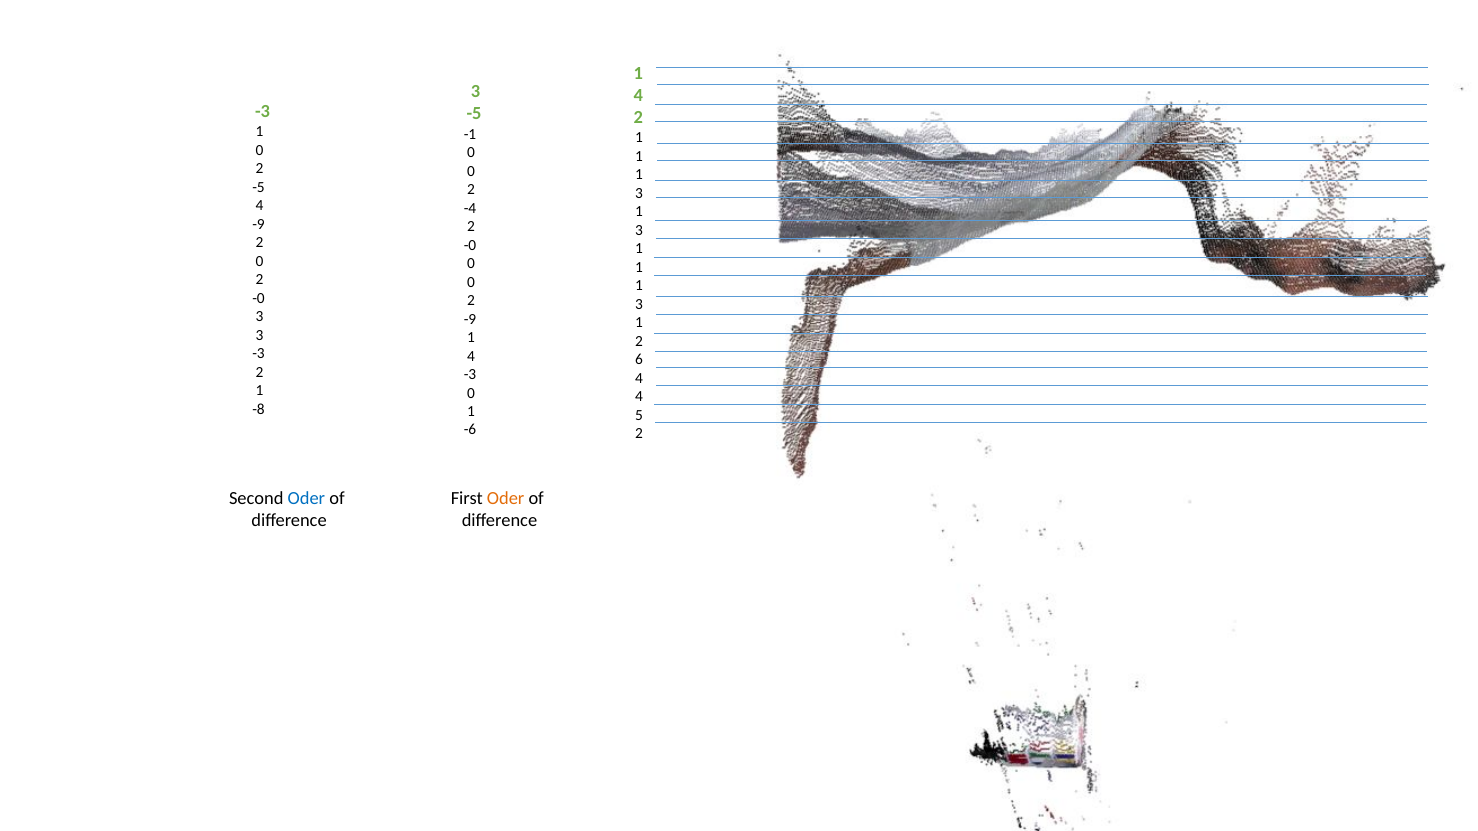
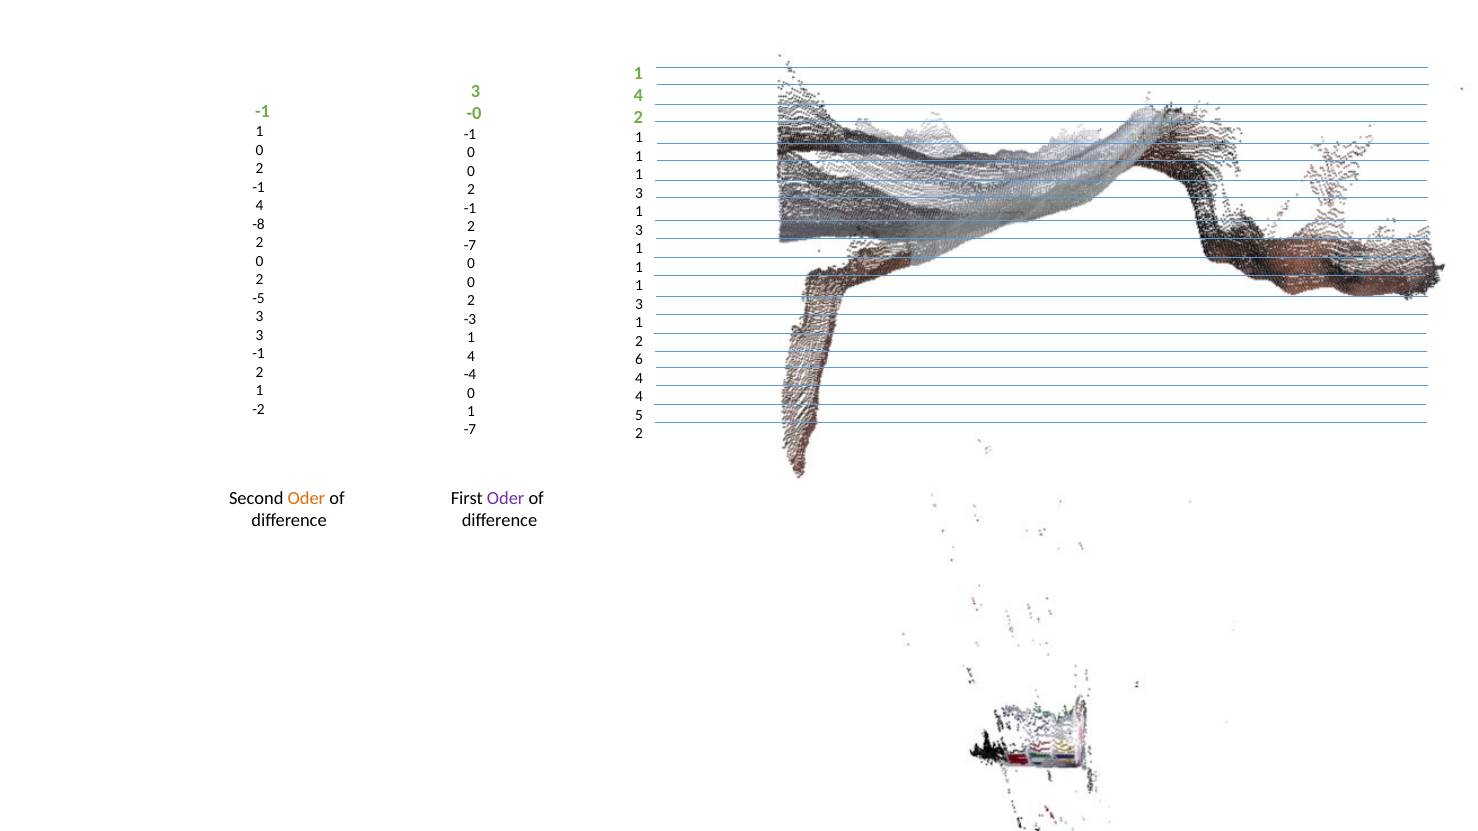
-3 at (263, 112): -3 -> -1
-5 at (474, 114): -5 -> -0
-5 at (259, 187): -5 -> -1
-4 at (470, 208): -4 -> -1
-9 at (259, 224): -9 -> -8
-0 at (470, 245): -0 -> -7
-0 at (259, 298): -0 -> -5
-9 at (470, 319): -9 -> -3
-3 at (259, 354): -3 -> -1
-3 at (470, 375): -3 -> -4
-8: -8 -> -2
-6 at (470, 430): -6 -> -7
Oder at (306, 499) colour: blue -> orange
Oder at (506, 499) colour: orange -> purple
